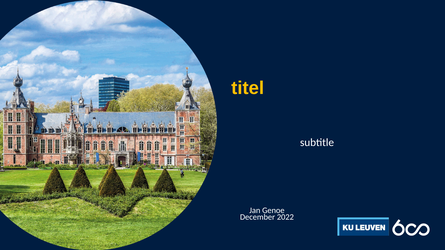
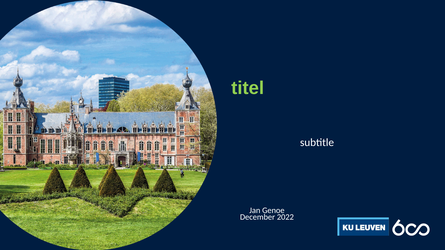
titel colour: yellow -> light green
